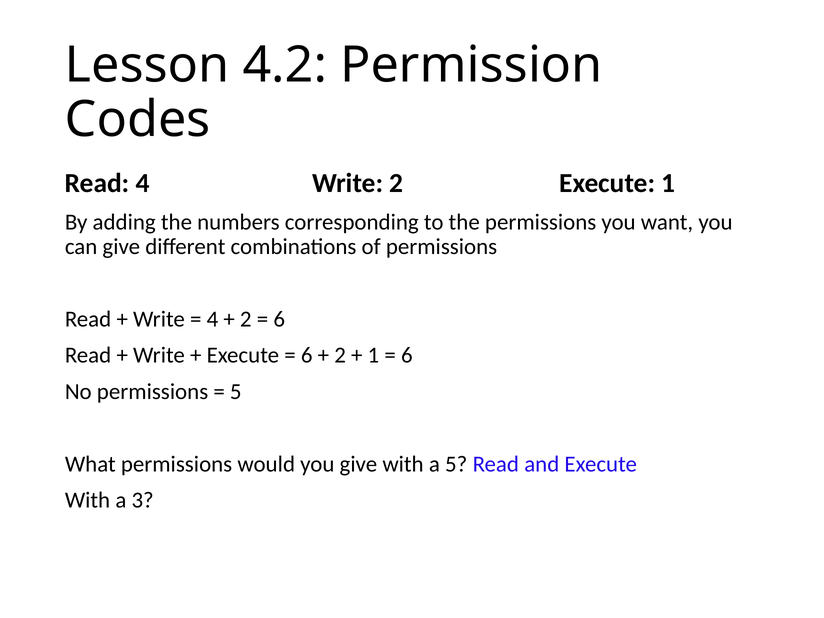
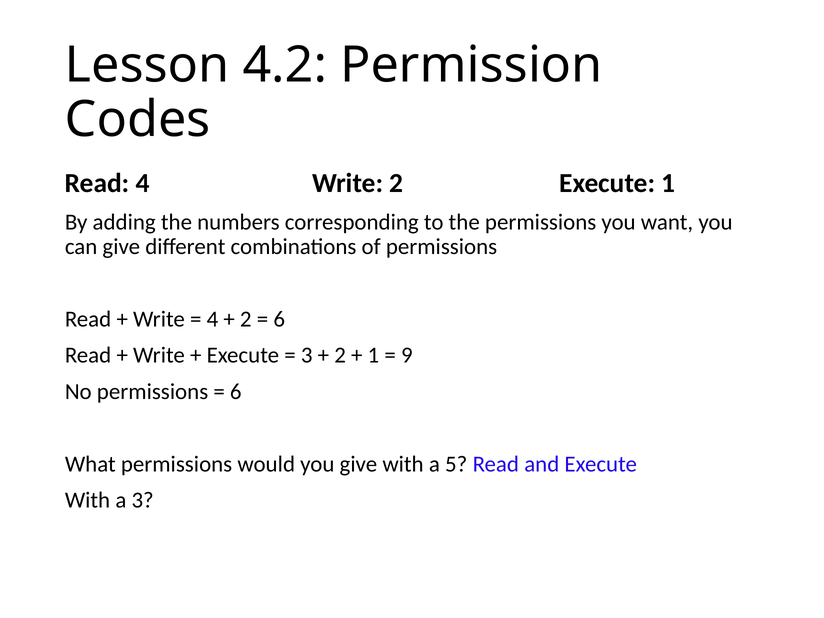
6 at (307, 355): 6 -> 3
6 at (407, 355): 6 -> 9
5 at (236, 392): 5 -> 6
